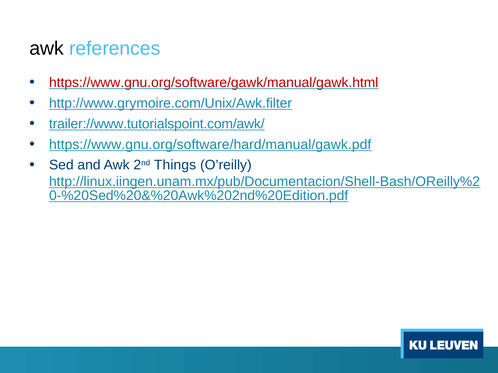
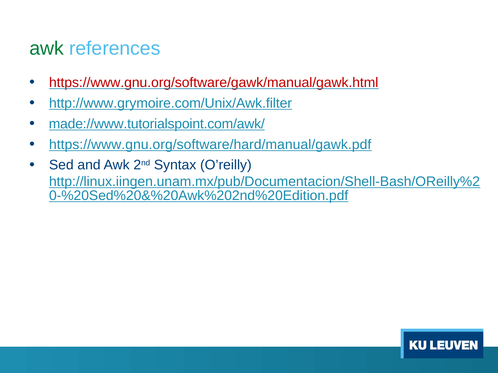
awk at (47, 49) colour: black -> green
trailer://www.tutorialspoint.com/awk/: trailer://www.tutorialspoint.com/awk/ -> made://www.tutorialspoint.com/awk/
Things: Things -> Syntax
